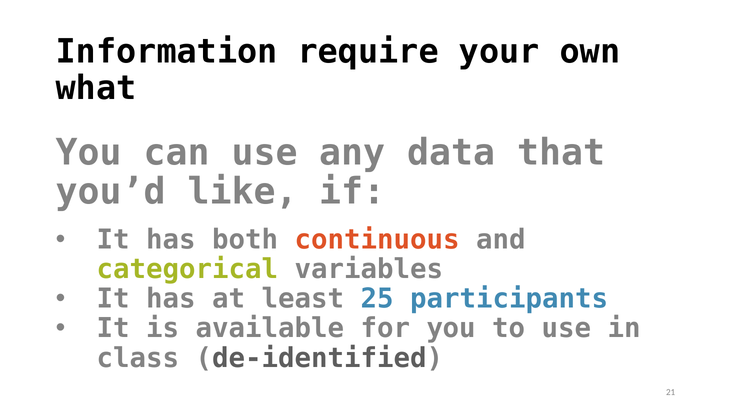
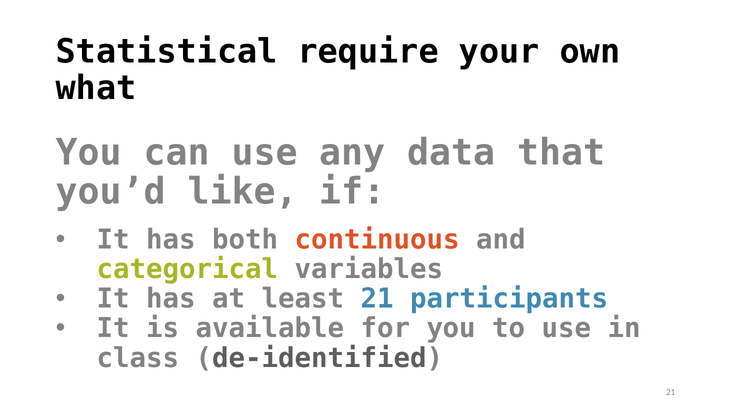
Information: Information -> Statistical
least 25: 25 -> 21
